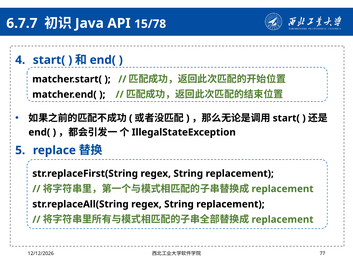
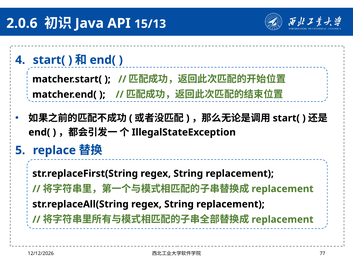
6.7.7: 6.7.7 -> 2.0.6
15/78: 15/78 -> 15/13
